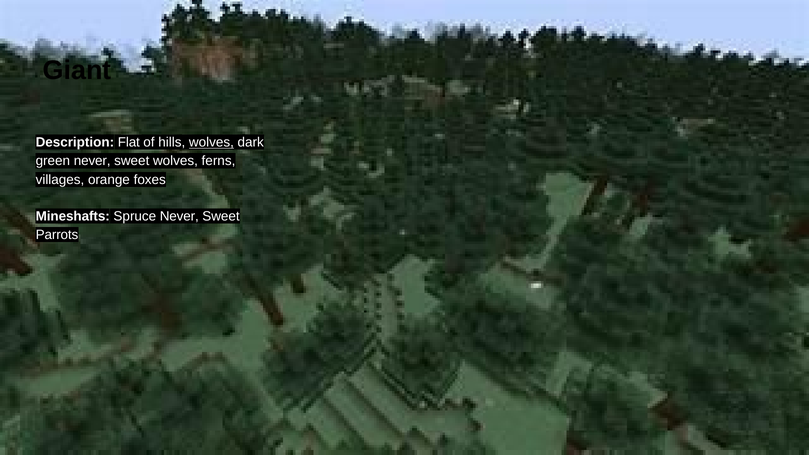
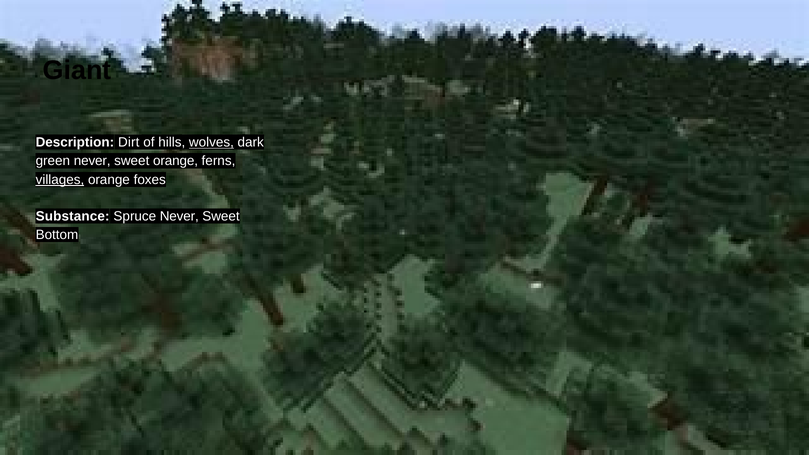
Flat: Flat -> Dirt
sweet wolves: wolves -> orange
villages underline: none -> present
Mineshafts: Mineshafts -> Substance
Parrots: Parrots -> Bottom
